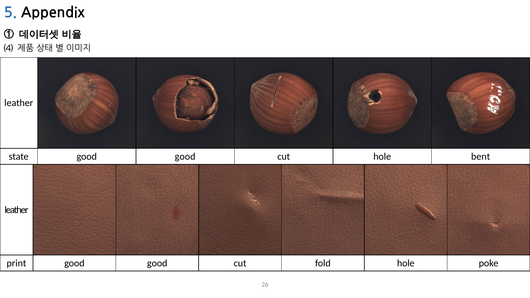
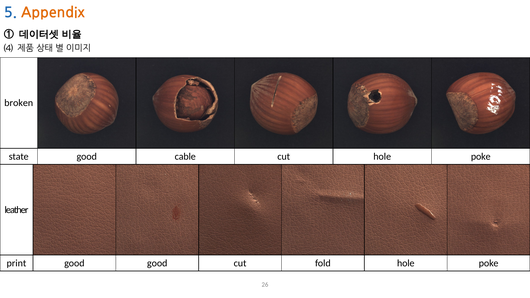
Appendix colour: black -> orange
leather at (19, 103): leather -> broken
state good good: good -> cable
cut hole bent: bent -> poke
